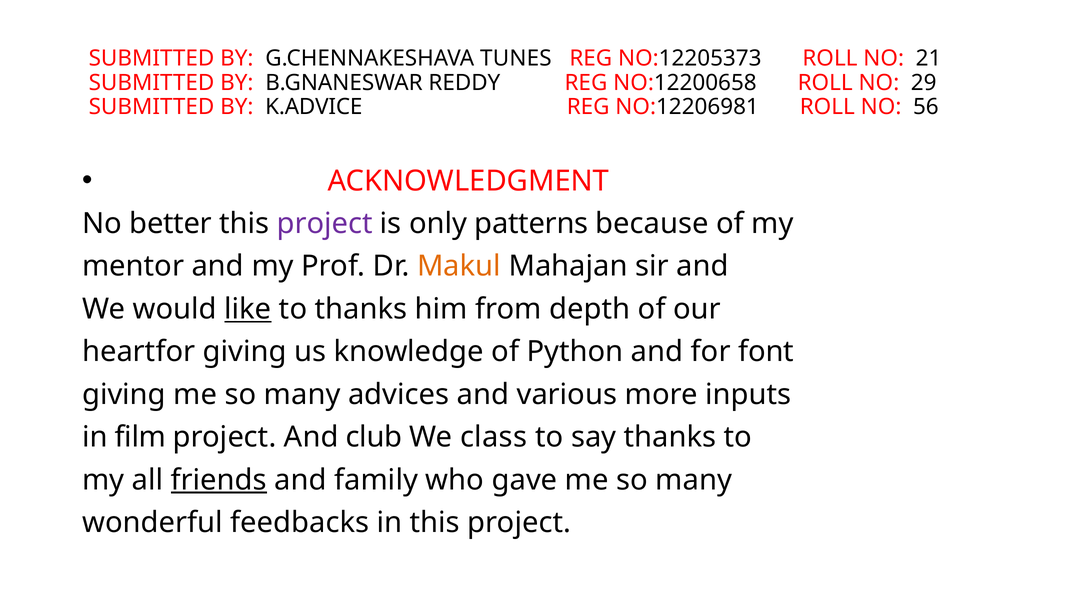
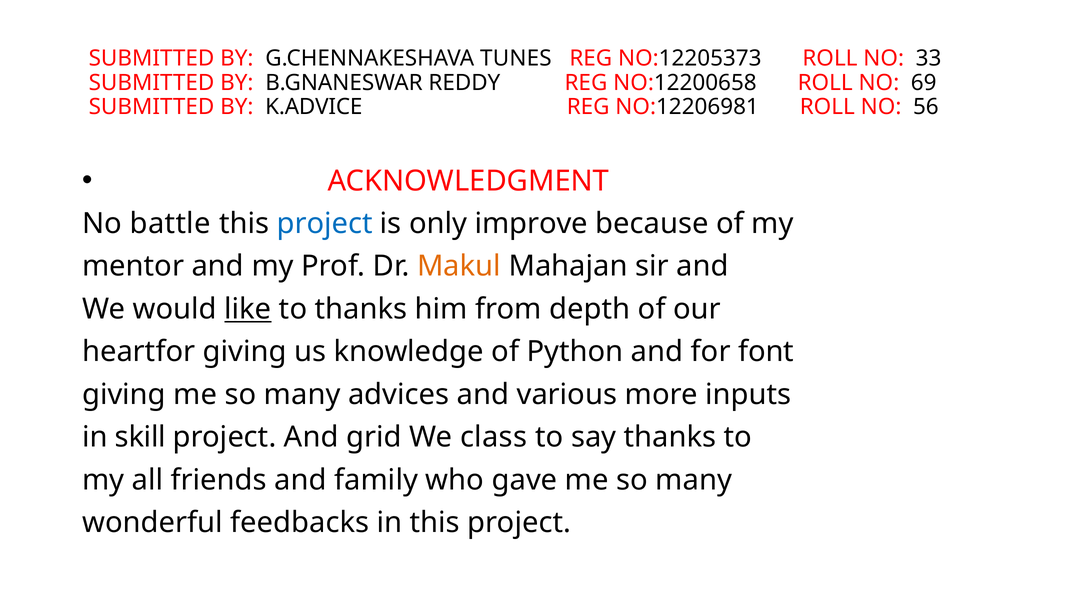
21: 21 -> 33
29: 29 -> 69
better: better -> battle
project at (325, 224) colour: purple -> blue
patterns: patterns -> improve
film: film -> skill
club: club -> grid
friends underline: present -> none
